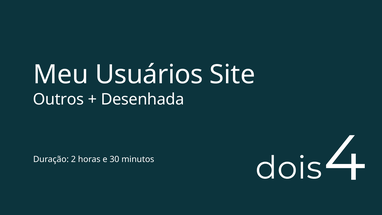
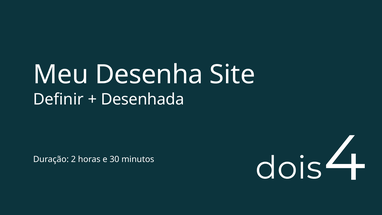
Usuários: Usuários -> Desenha
Outros: Outros -> Definir
